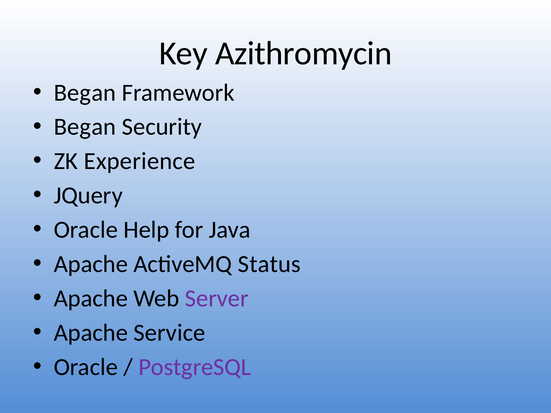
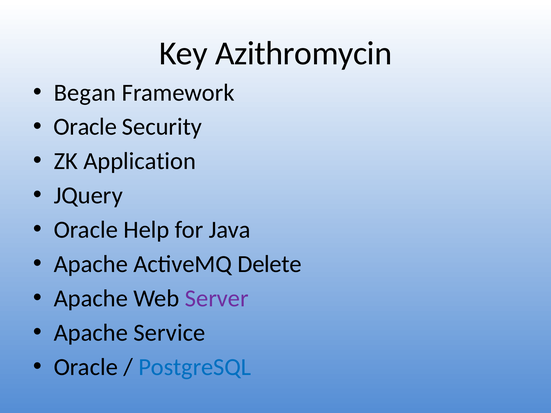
Began at (85, 127): Began -> Oracle
Experience: Experience -> Application
Status: Status -> Delete
PostgreSQL colour: purple -> blue
